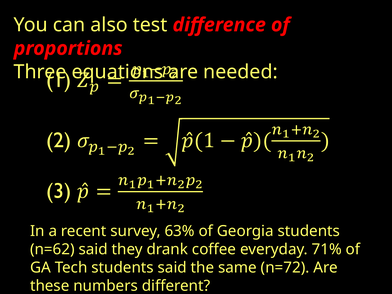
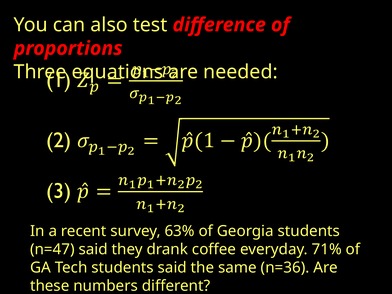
n=62: n=62 -> n=47
n=72: n=72 -> n=36
